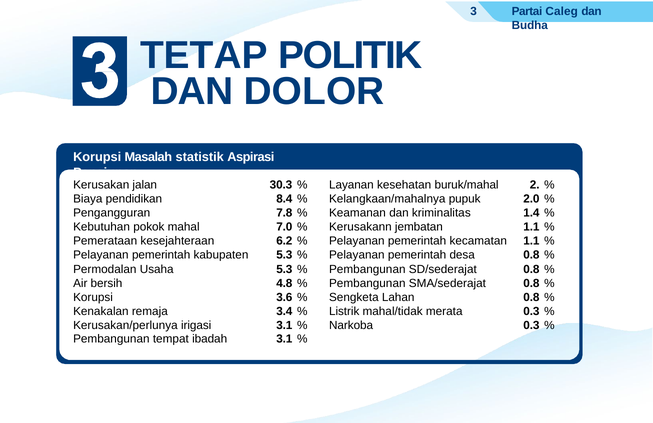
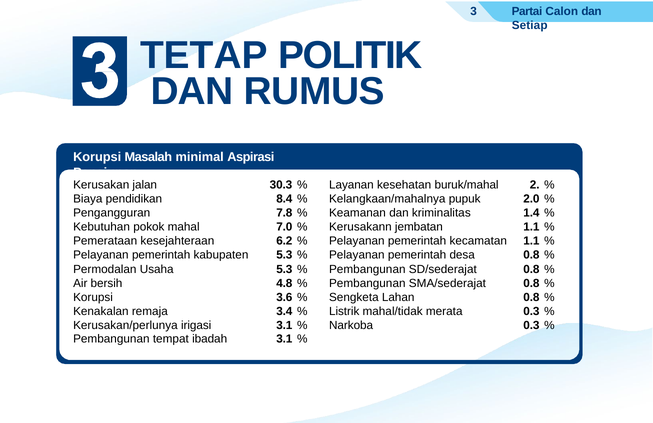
Caleg: Caleg -> Calon
Budha: Budha -> Setiap
DOLOR: DOLOR -> RUMUS
statistik: statistik -> minimal
